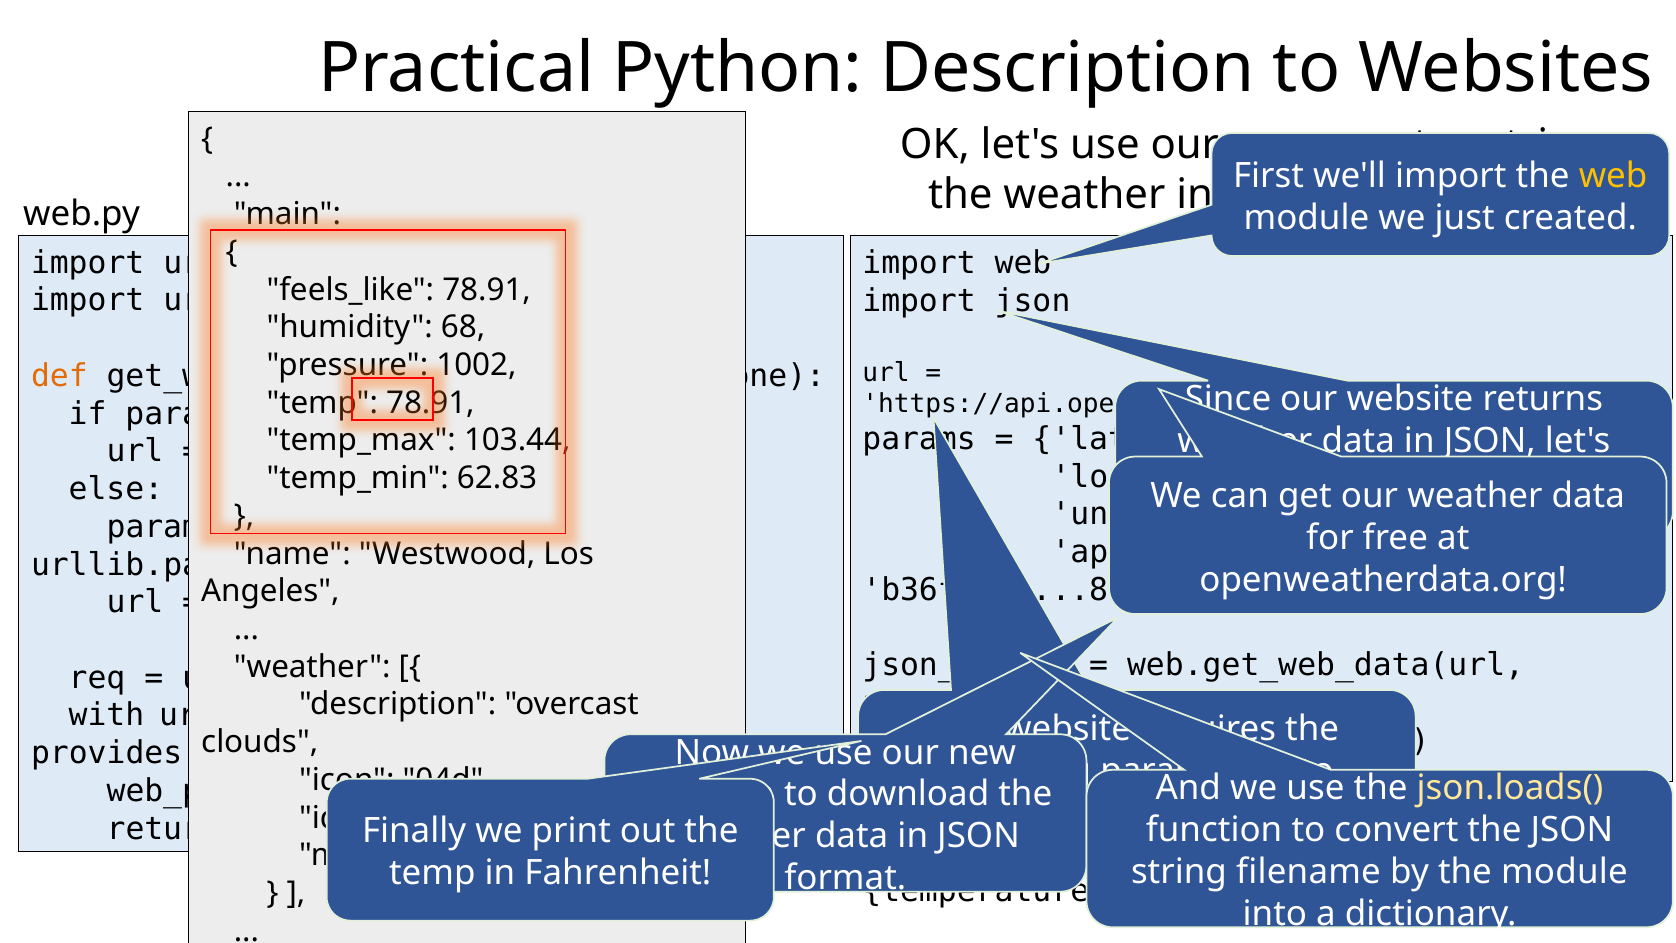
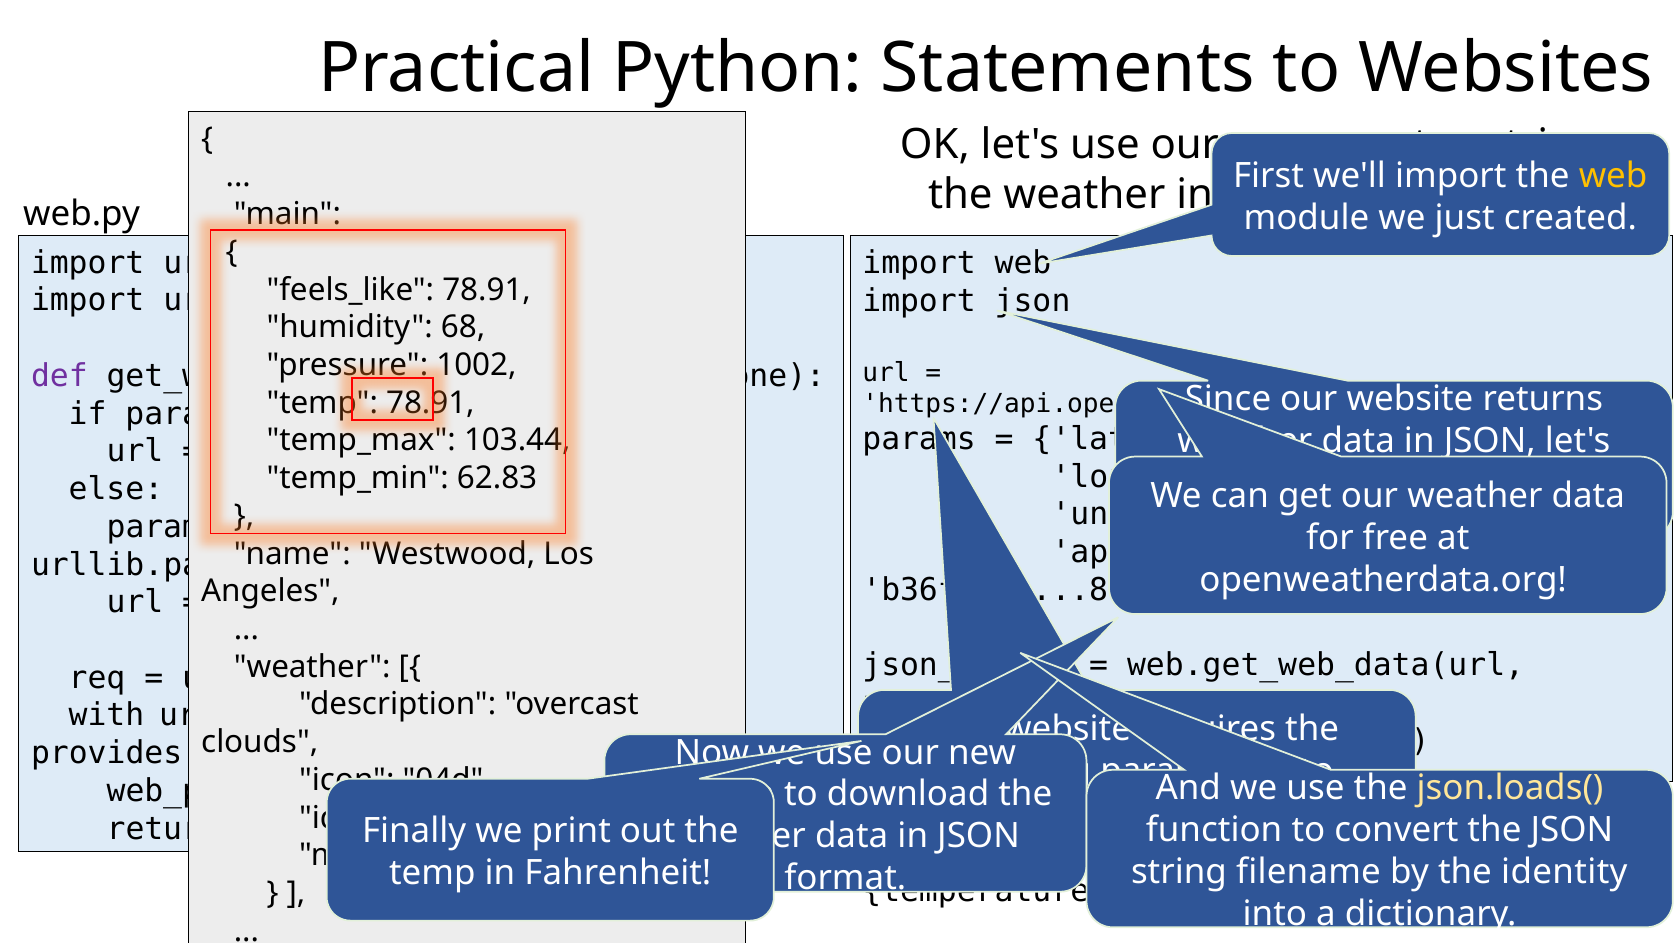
Python Description: Description -> Statements
def colour: orange -> purple
the module: module -> identity
